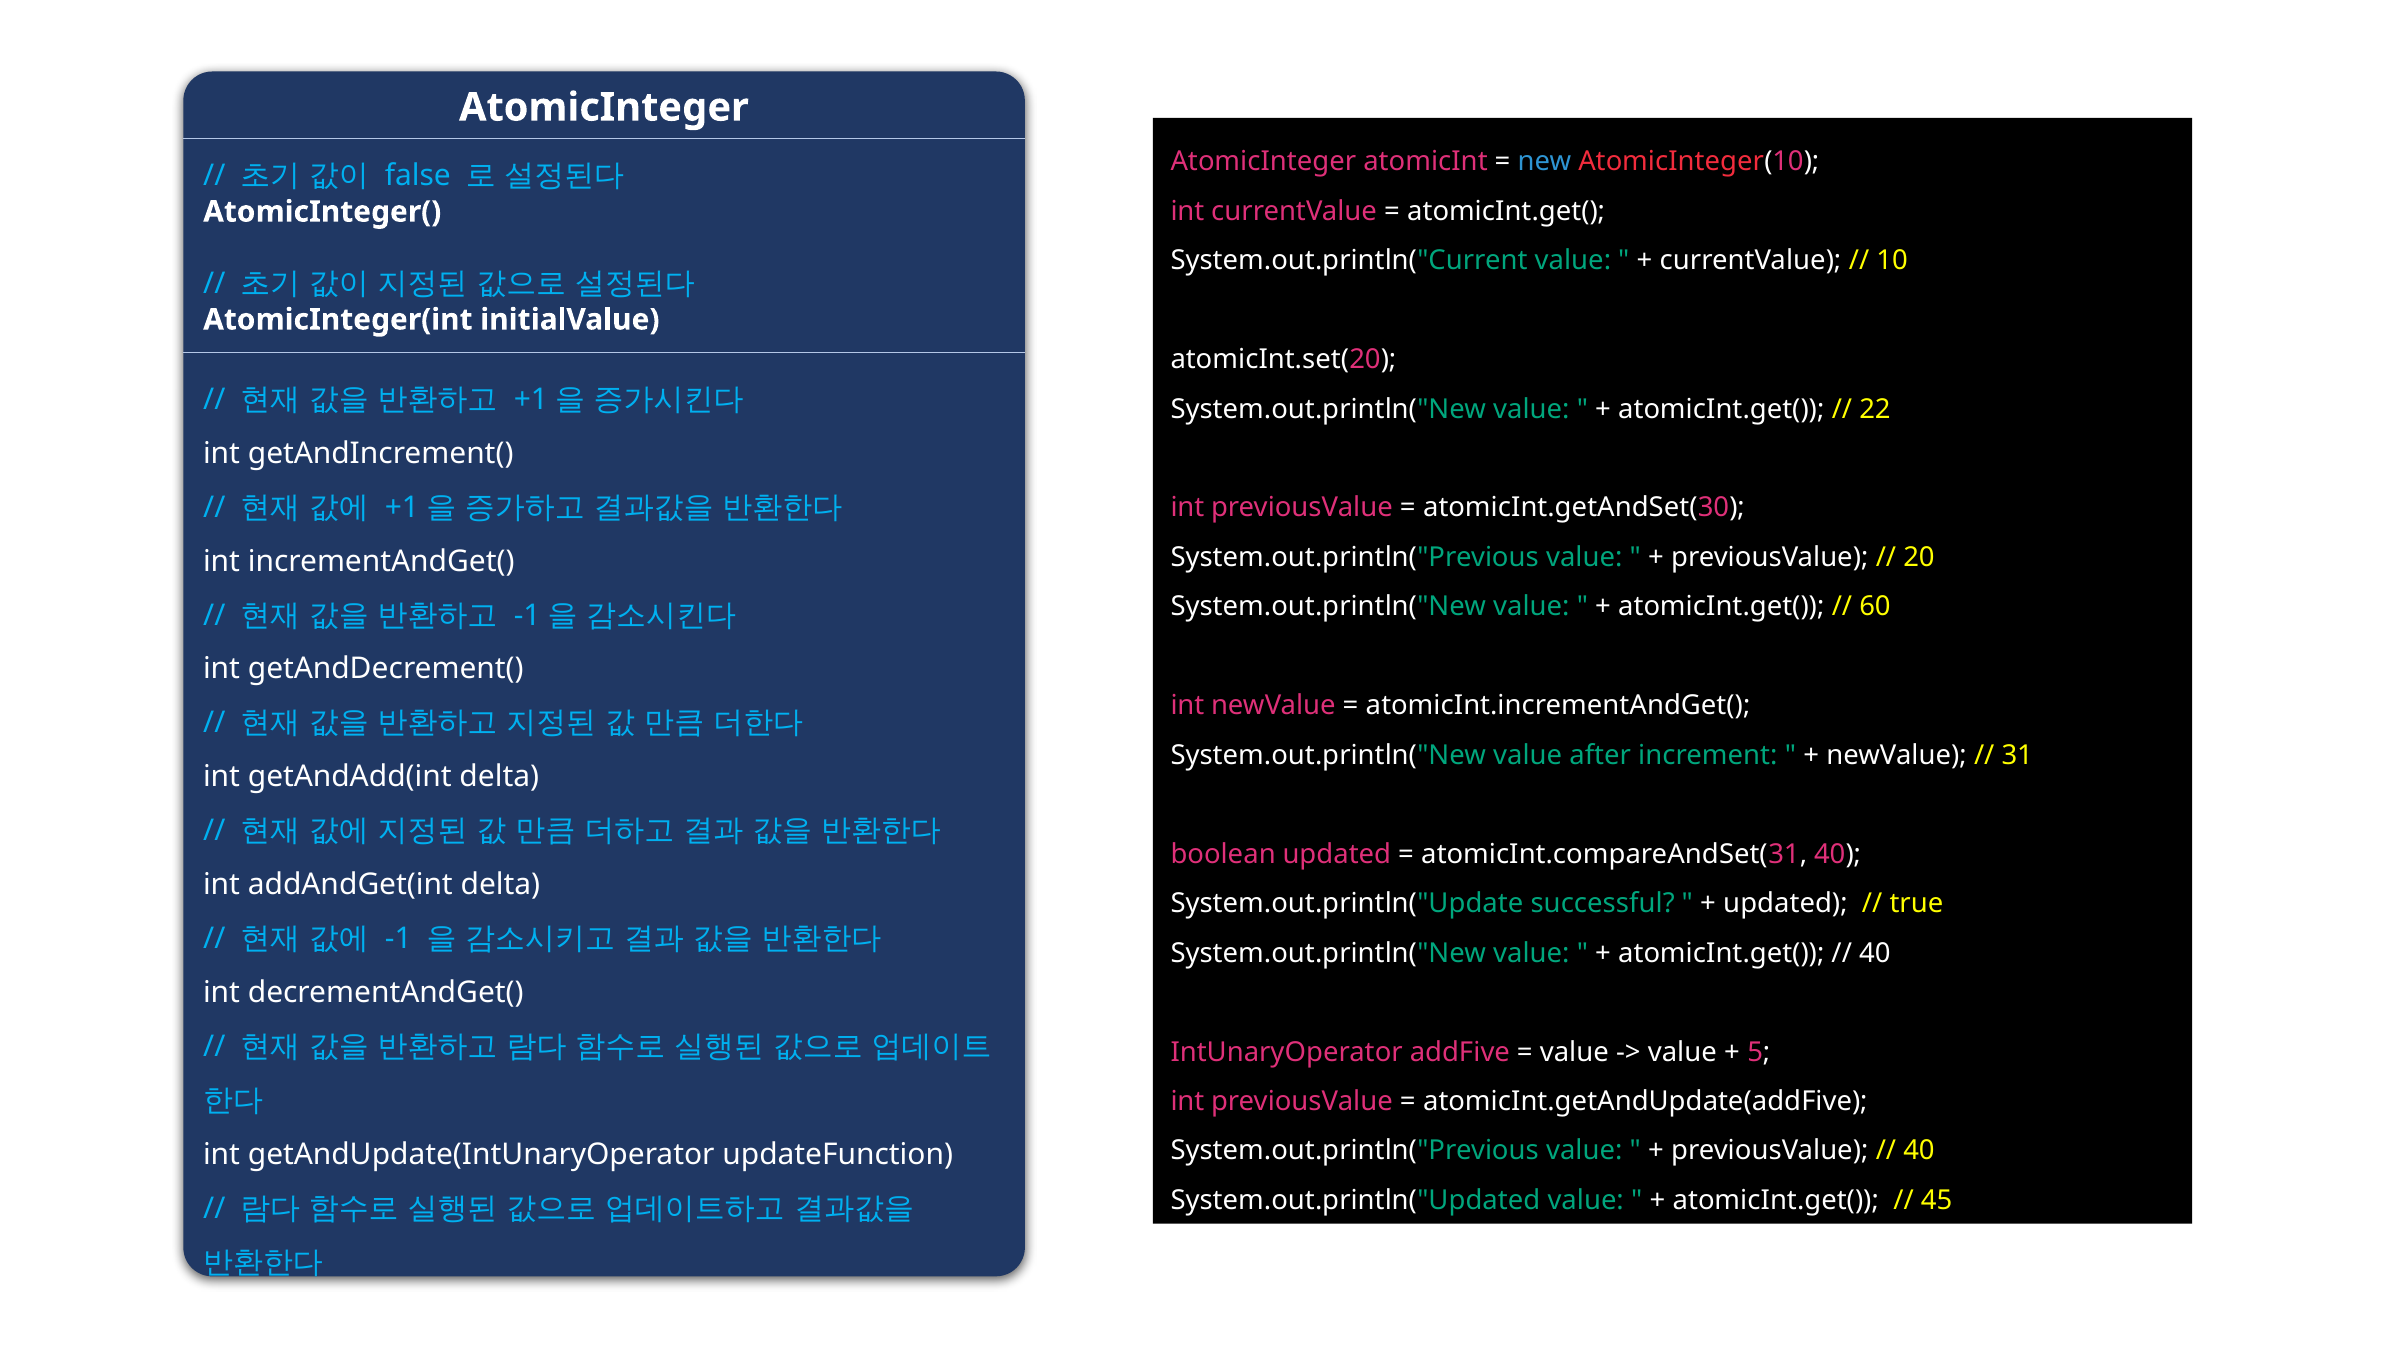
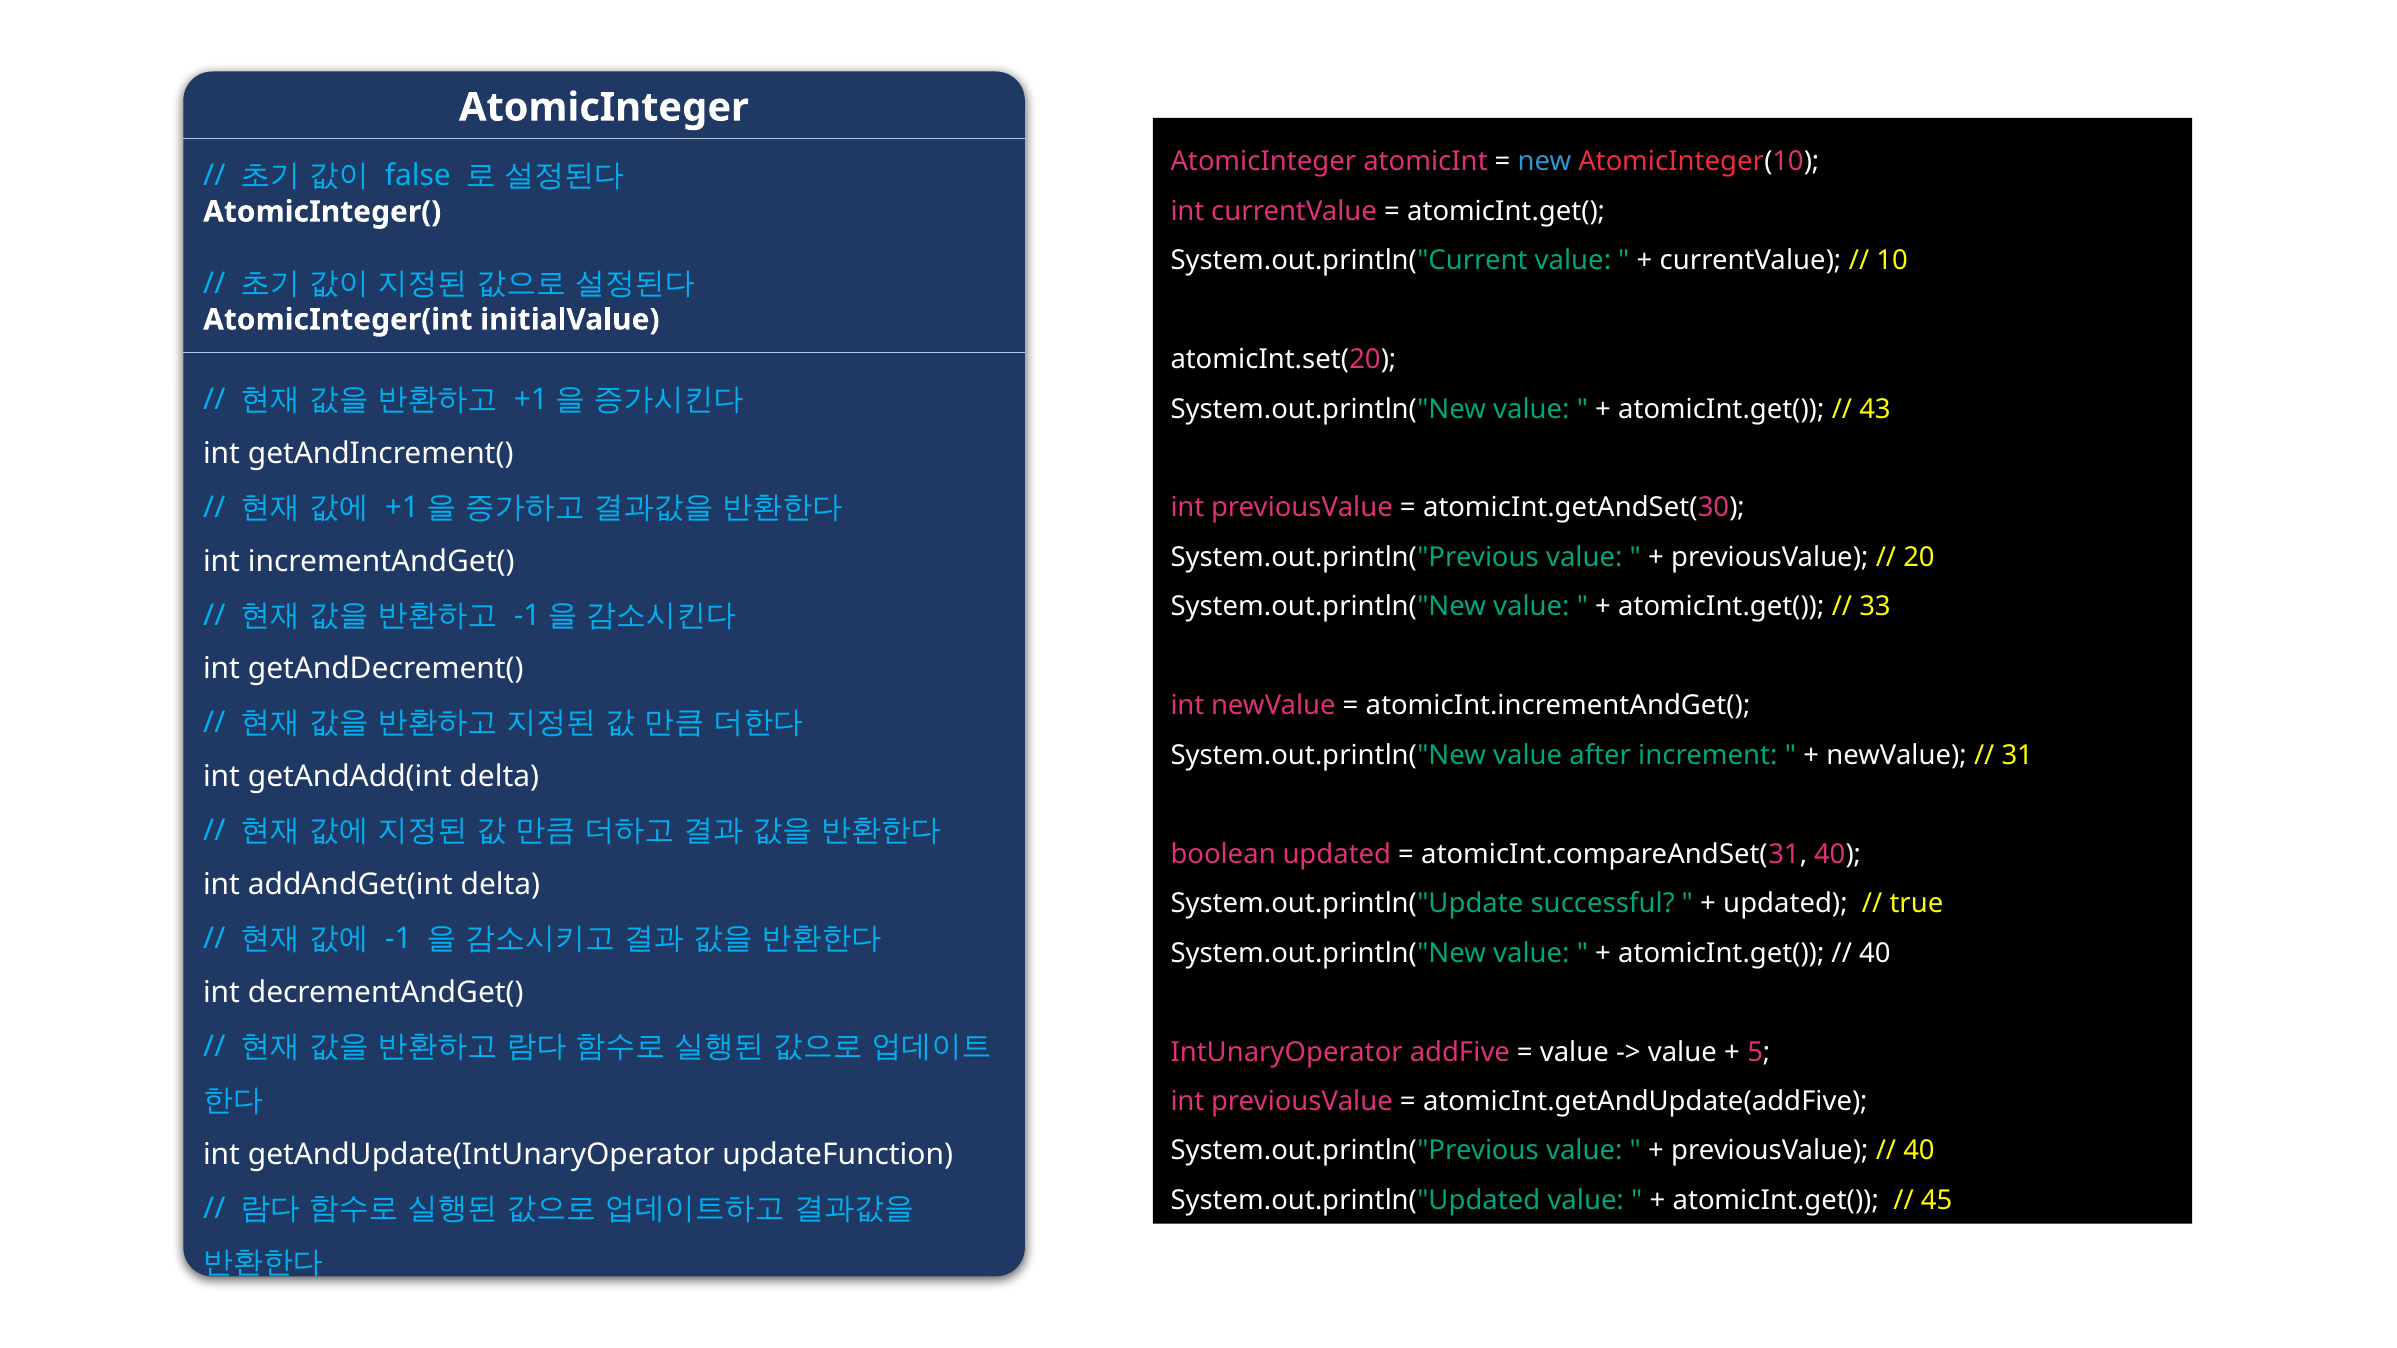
22: 22 -> 43
60: 60 -> 33
